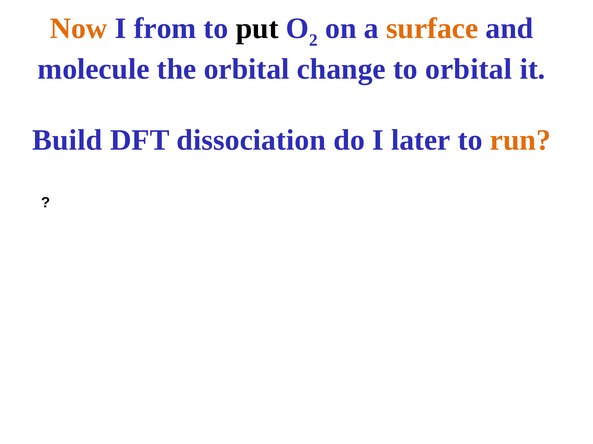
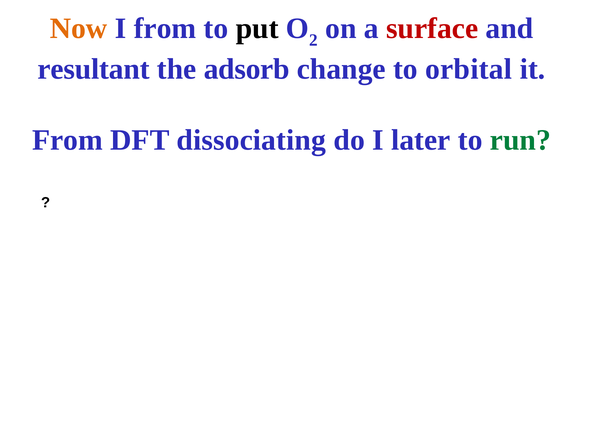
surface colour: orange -> red
molecule: molecule -> resultant
the orbital: orbital -> adsorb
Build at (67, 140): Build -> From
dissociation: dissociation -> dissociating
run colour: orange -> green
